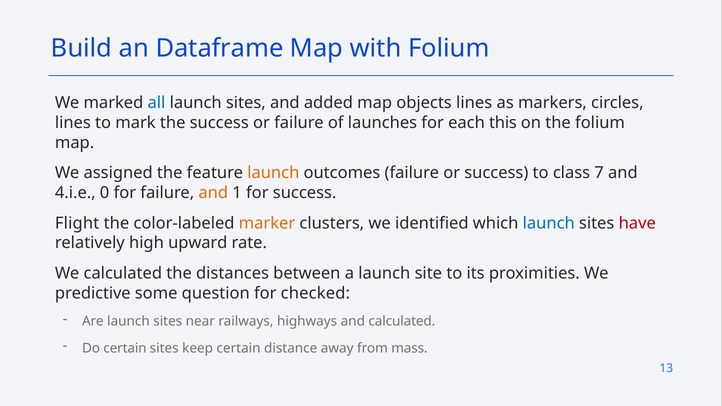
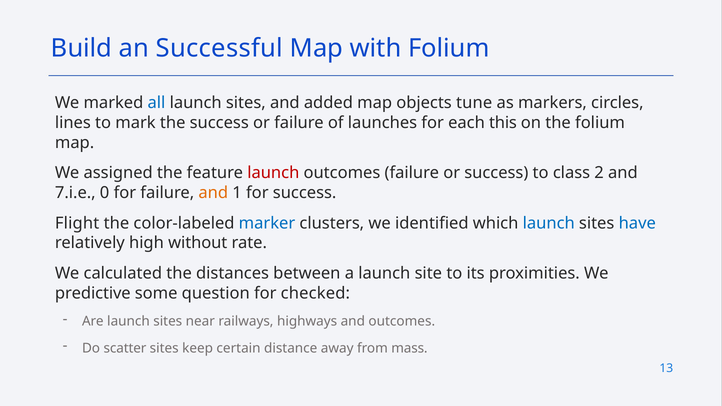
Dataframe: Dataframe -> Successful
objects lines: lines -> tune
launch at (273, 173) colour: orange -> red
7: 7 -> 2
4.i.e: 4.i.e -> 7.i.e
marker colour: orange -> blue
have colour: red -> blue
upward: upward -> without
and calculated: calculated -> outcomes
Do certain: certain -> scatter
